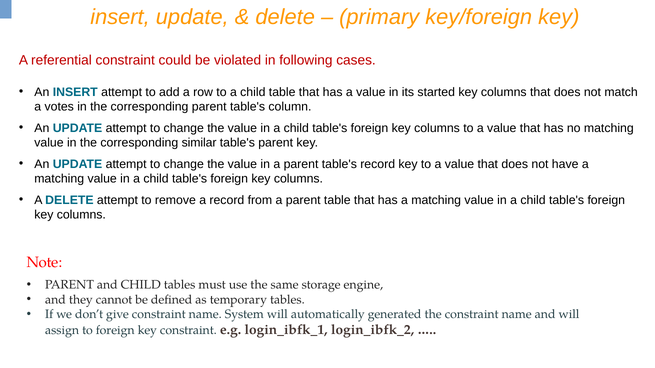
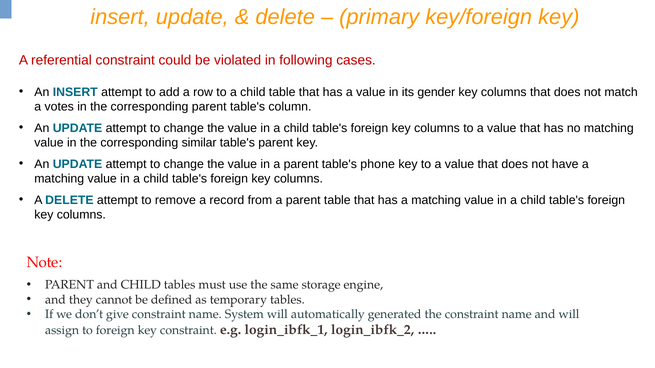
started: started -> gender
table's record: record -> phone
